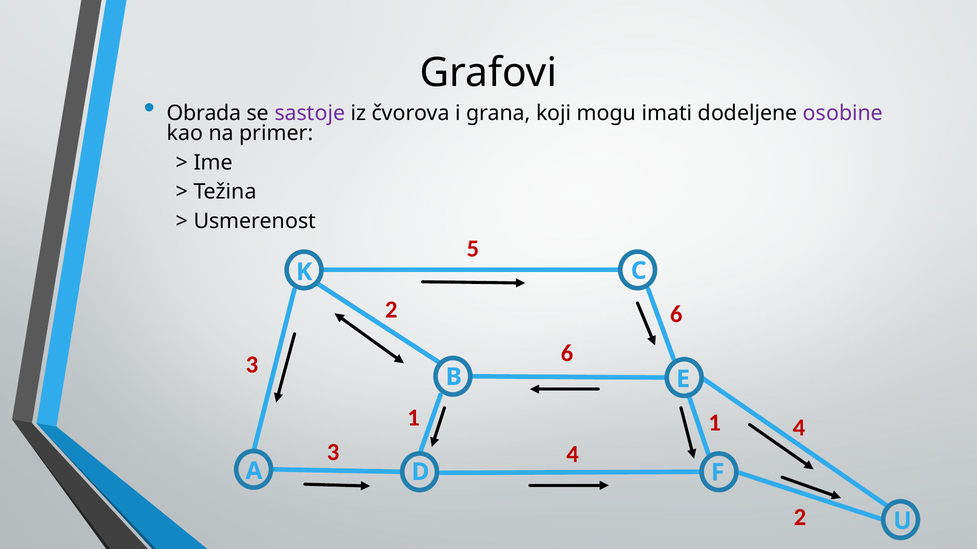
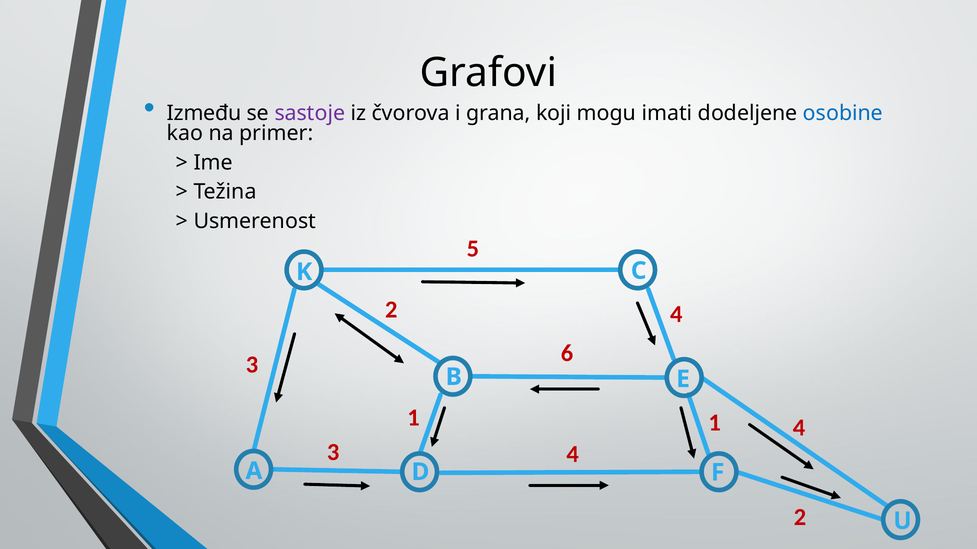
Obrada: Obrada -> Između
osobine colour: purple -> blue
6 at (676, 315): 6 -> 4
